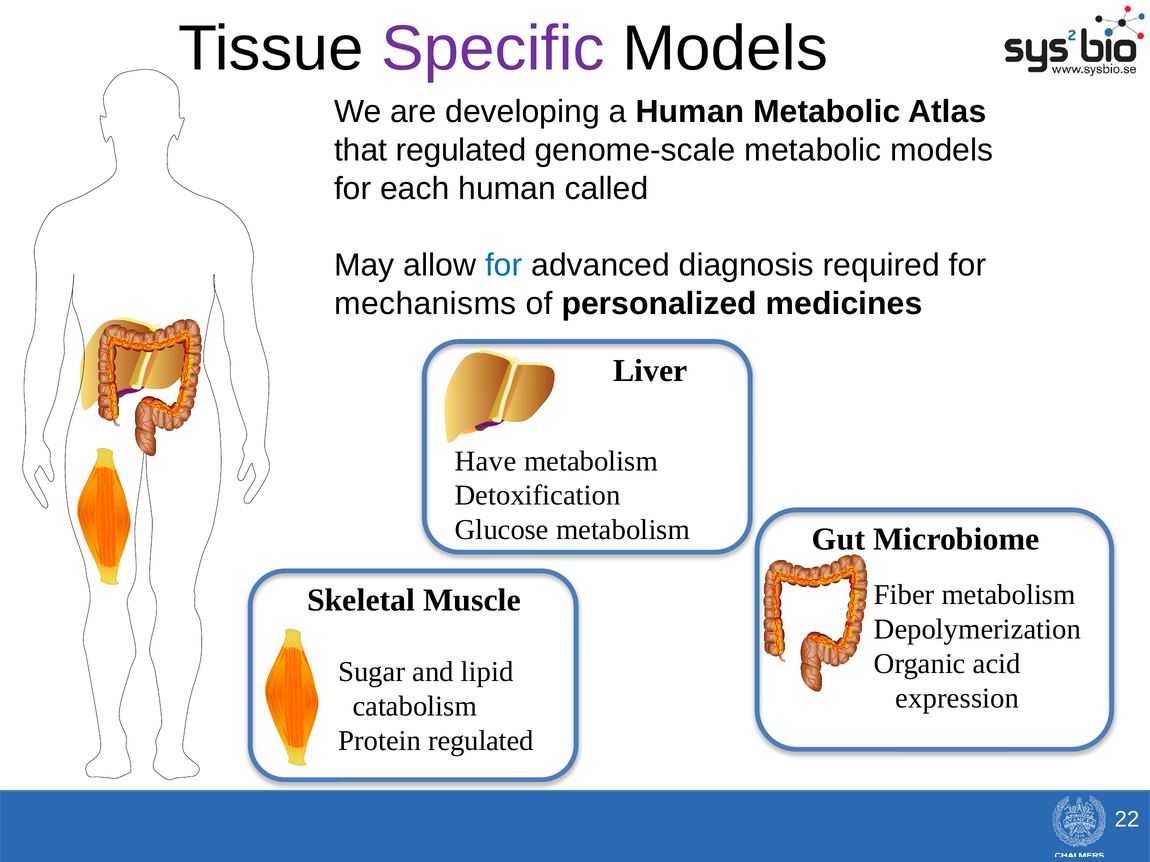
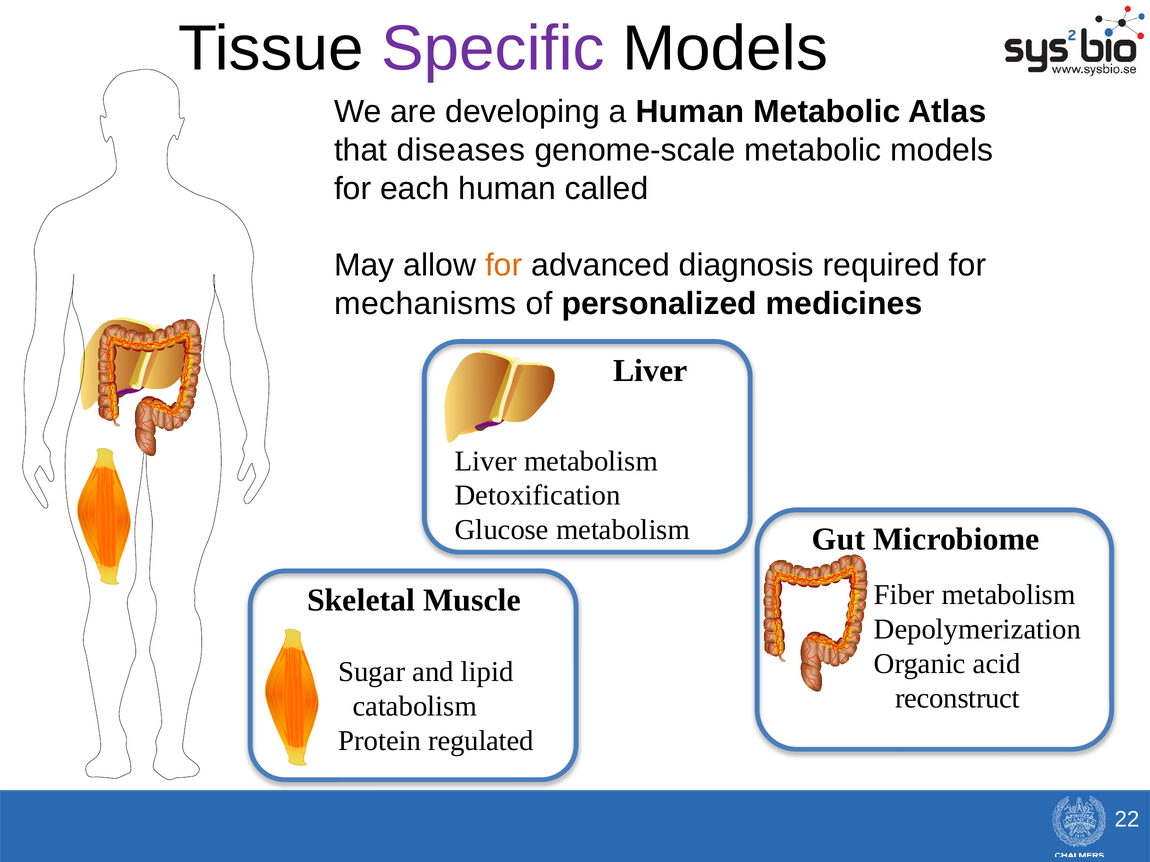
that regulated: regulated -> diseases
for at (504, 265) colour: blue -> orange
Have at (486, 461): Have -> Liver
expression: expression -> reconstruct
